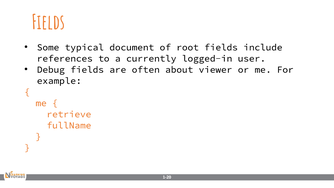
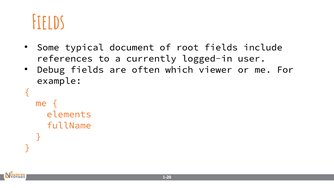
about: about -> which
retrieve: retrieve -> elements
